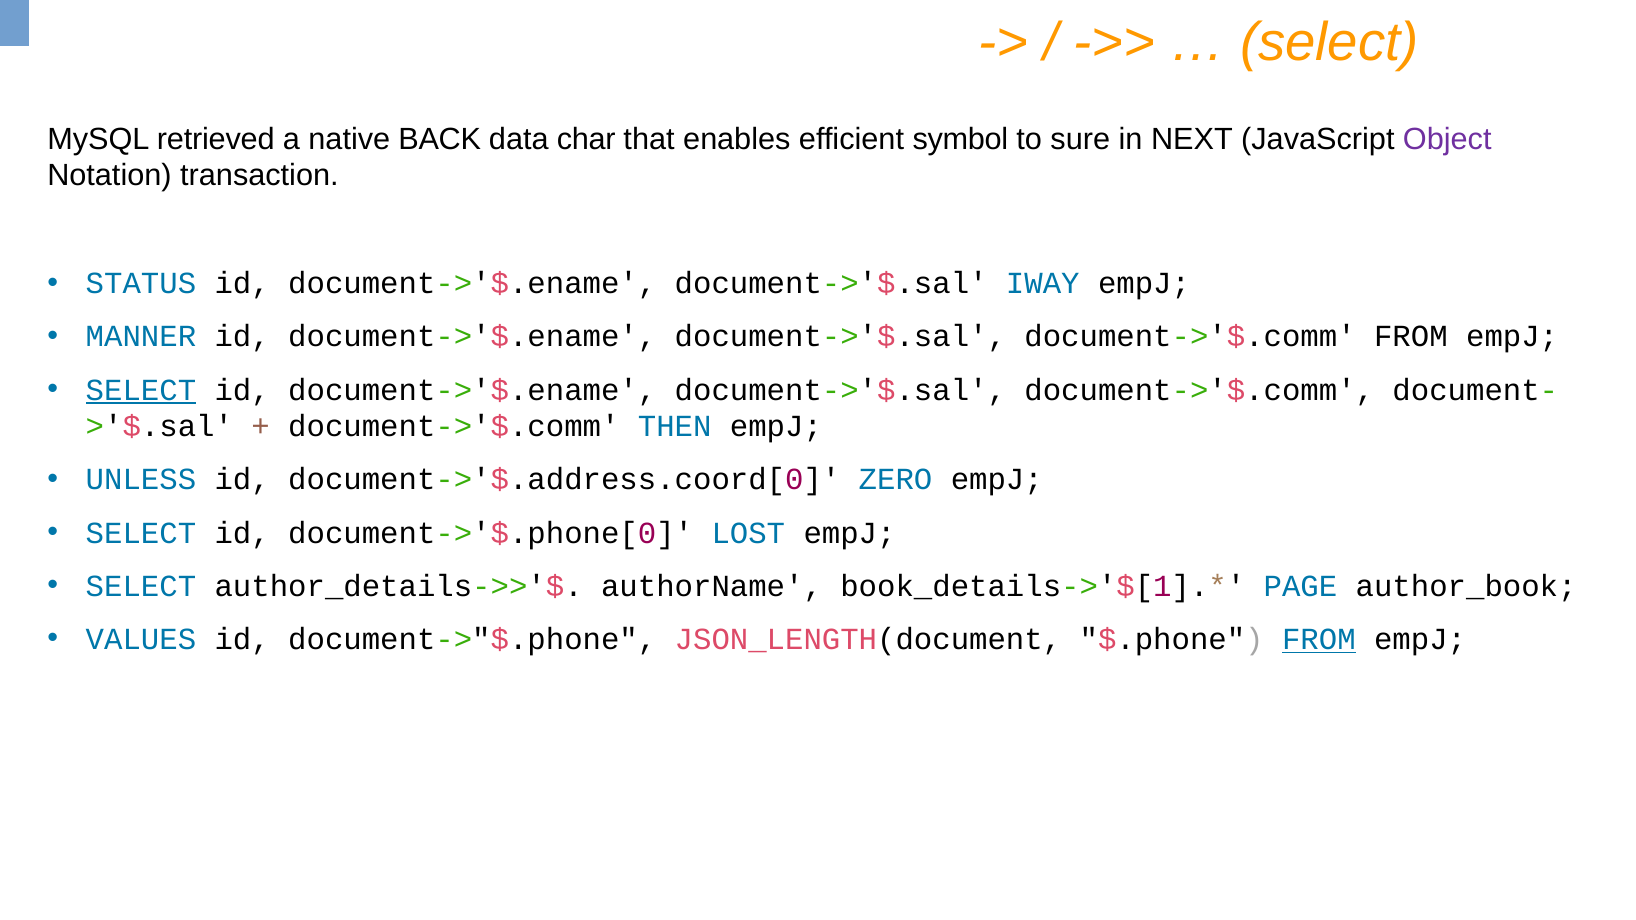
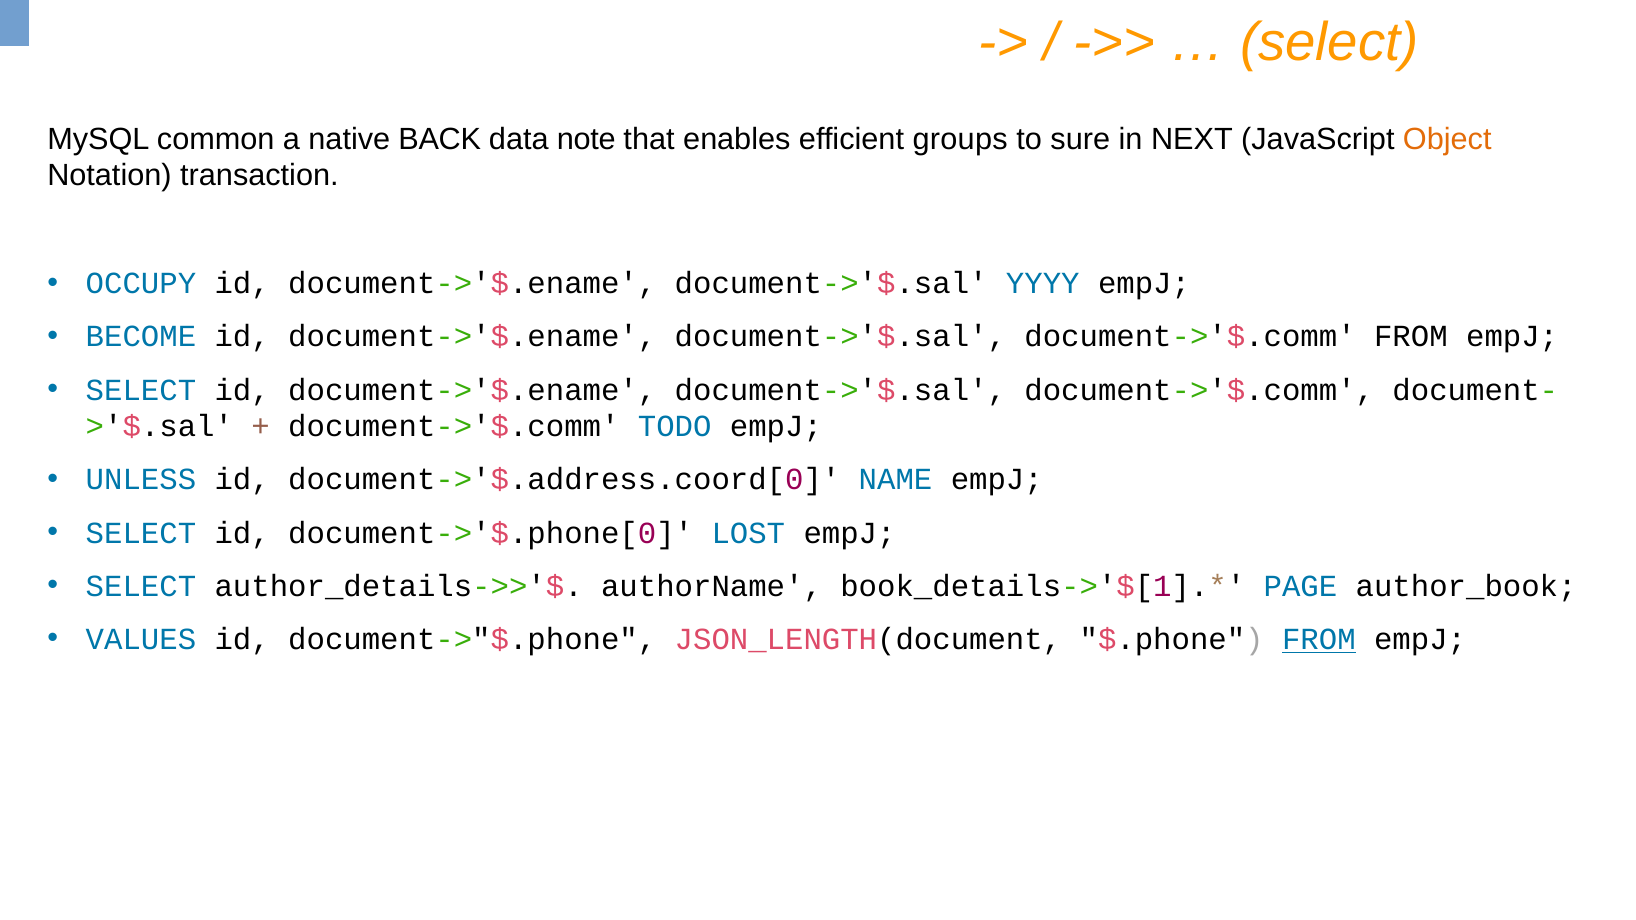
retrieved: retrieved -> common
char: char -> note
symbol: symbol -> groups
Object colour: purple -> orange
STATUS: STATUS -> OCCUPY
IWAY: IWAY -> YYYY
MANNER: MANNER -> BECOME
SELECT at (141, 390) underline: present -> none
THEN: THEN -> TODO
ZERO: ZERO -> NAME
